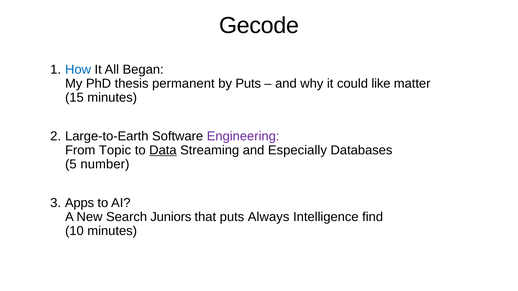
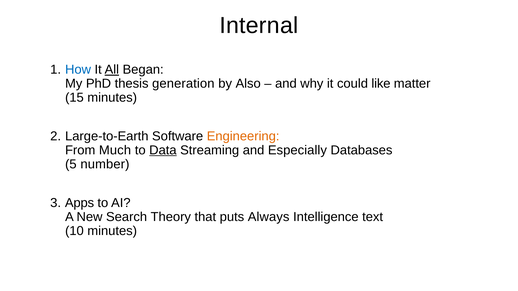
Gecode: Gecode -> Internal
All underline: none -> present
permanent: permanent -> generation
by Puts: Puts -> Also
Engineering colour: purple -> orange
Topic: Topic -> Much
Juniors: Juniors -> Theory
find: find -> text
